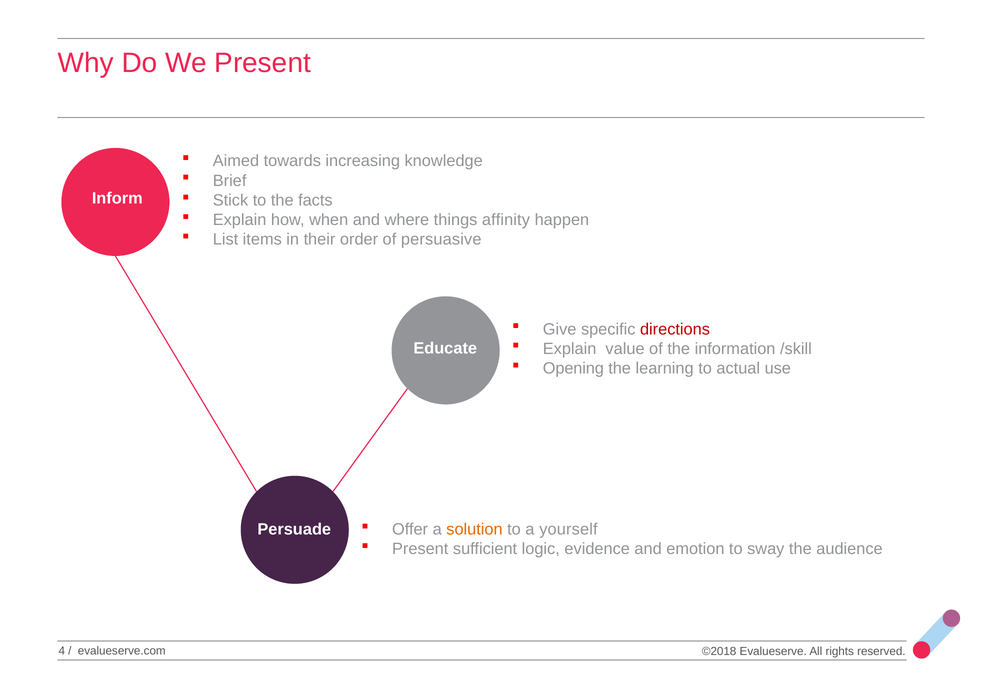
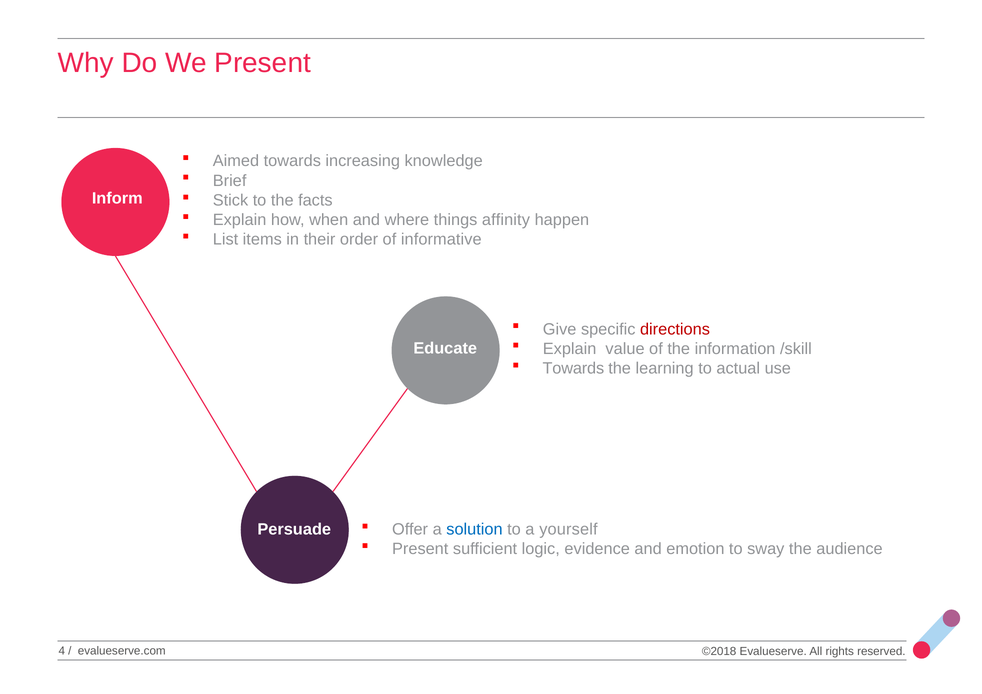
persuasive: persuasive -> informative
Opening at (573, 368): Opening -> Towards
solution colour: orange -> blue
